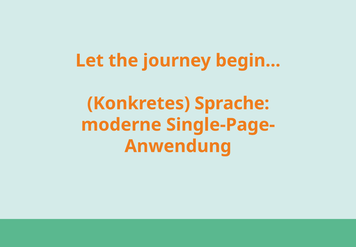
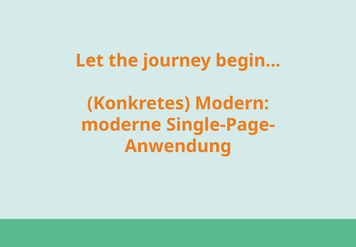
Sprache: Sprache -> Modern
